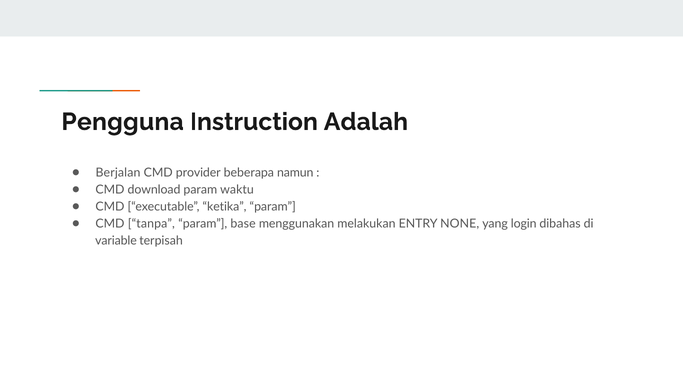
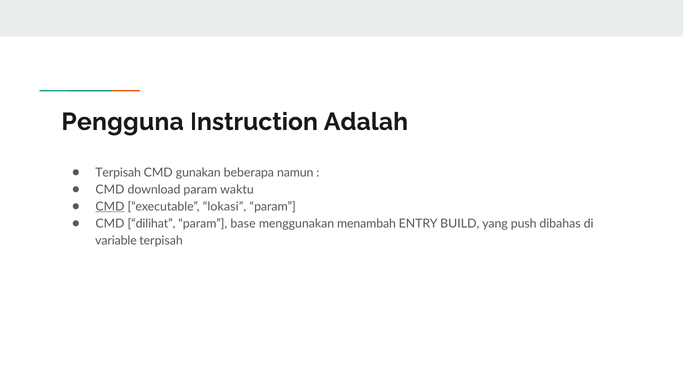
Berjalan at (118, 173): Berjalan -> Terpisah
provider: provider -> gunakan
CMD at (110, 207) underline: none -> present
ketika: ketika -> lokasi
tanpa: tanpa -> dilihat
melakukan: melakukan -> menambah
NONE: NONE -> BUILD
login: login -> push
